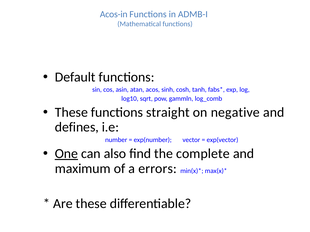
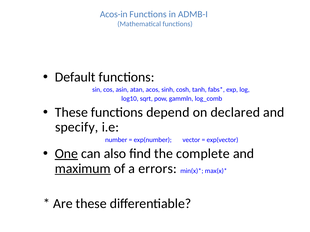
straight: straight -> depend
negative: negative -> declared
defines: defines -> specify
maximum underline: none -> present
